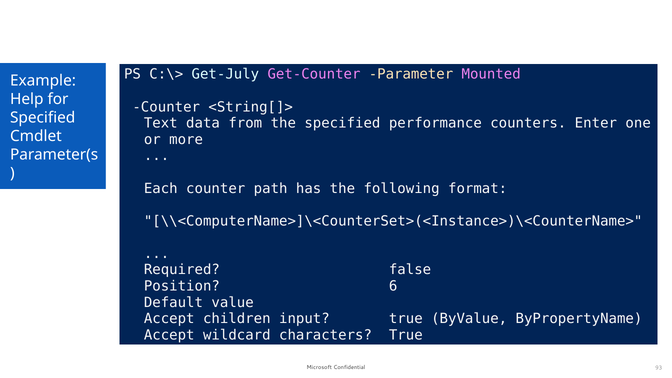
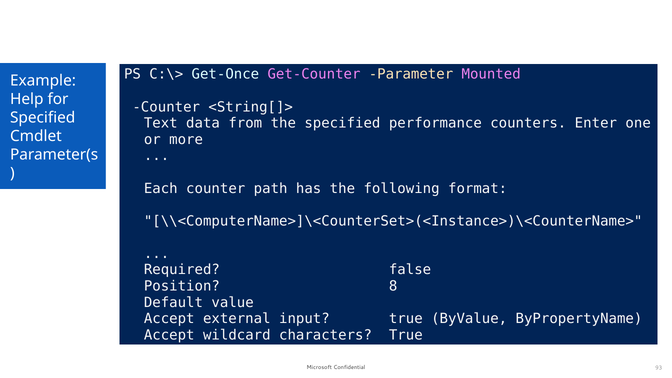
Get-July: Get-July -> Get-Once
6: 6 -> 8
children: children -> external
